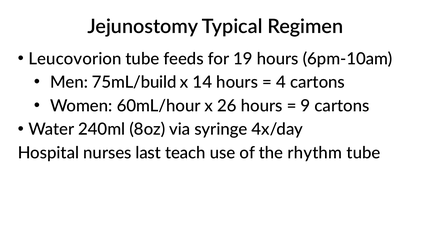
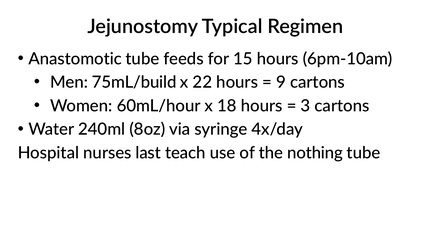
Leucovorion: Leucovorion -> Anastomotic
19: 19 -> 15
14: 14 -> 22
4: 4 -> 9
26: 26 -> 18
9: 9 -> 3
rhythm: rhythm -> nothing
